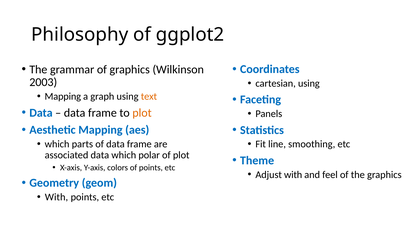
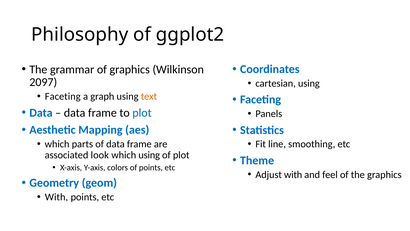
2003: 2003 -> 2097
Mapping at (63, 96): Mapping -> Faceting
plot at (142, 113) colour: orange -> blue
associated data: data -> look
which polar: polar -> using
